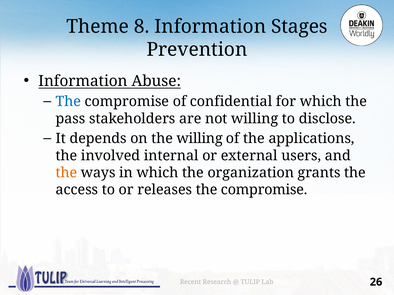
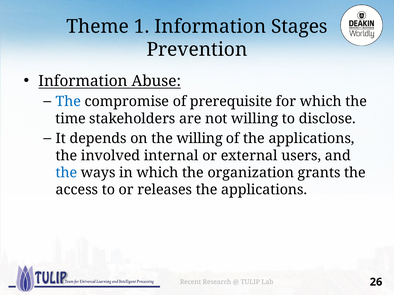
8: 8 -> 1
confidential: confidential -> prerequisite
pass: pass -> time
the at (66, 173) colour: orange -> blue
releases the compromise: compromise -> applications
